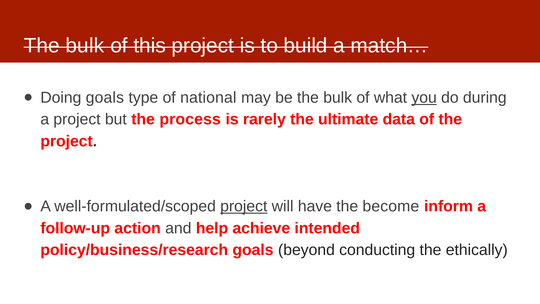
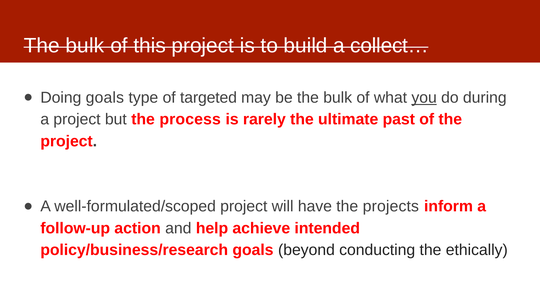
match…: match… -> collect…
national: national -> targeted
data: data -> past
project at (244, 206) underline: present -> none
become: become -> projects
